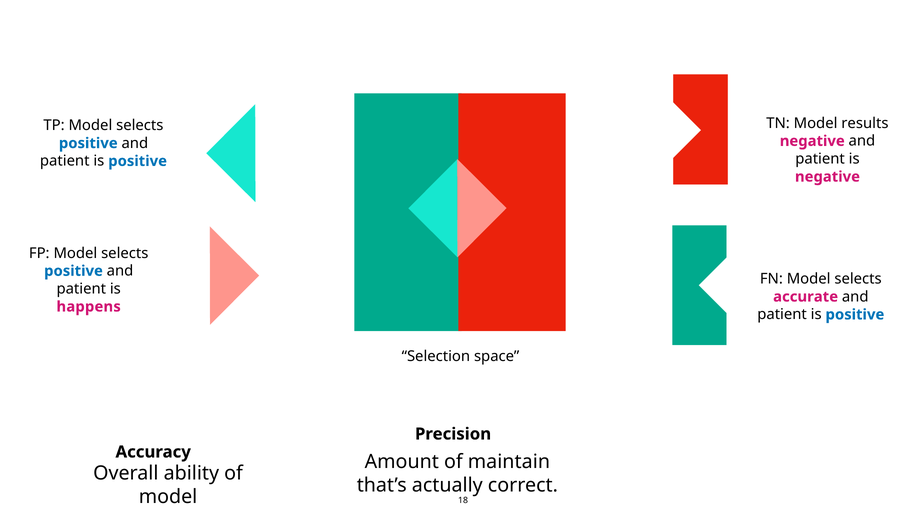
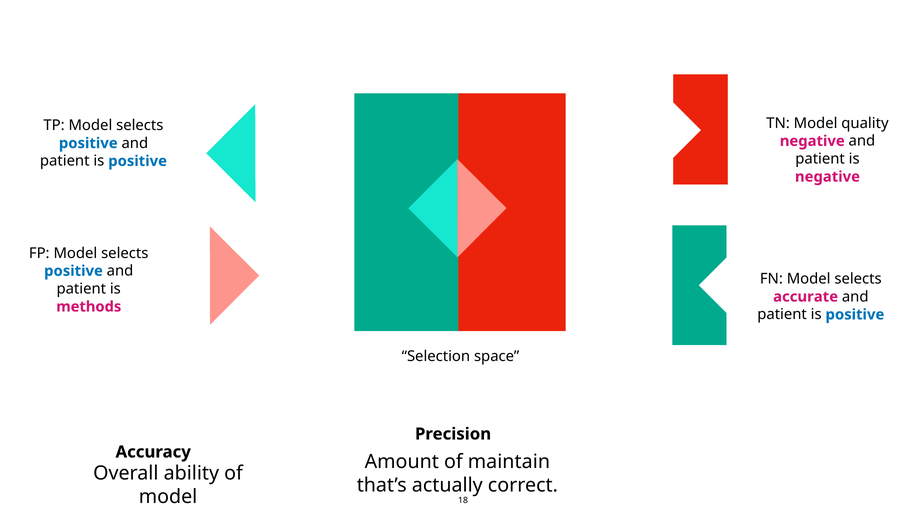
results: results -> quality
happens: happens -> methods
